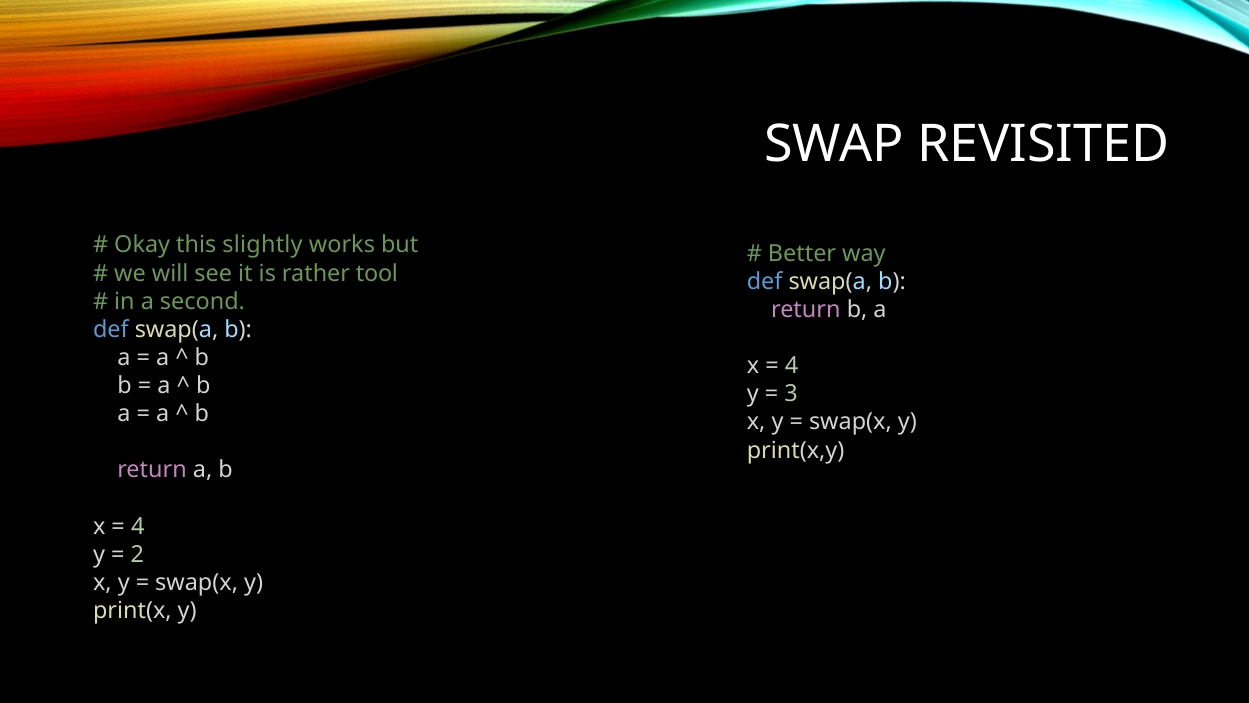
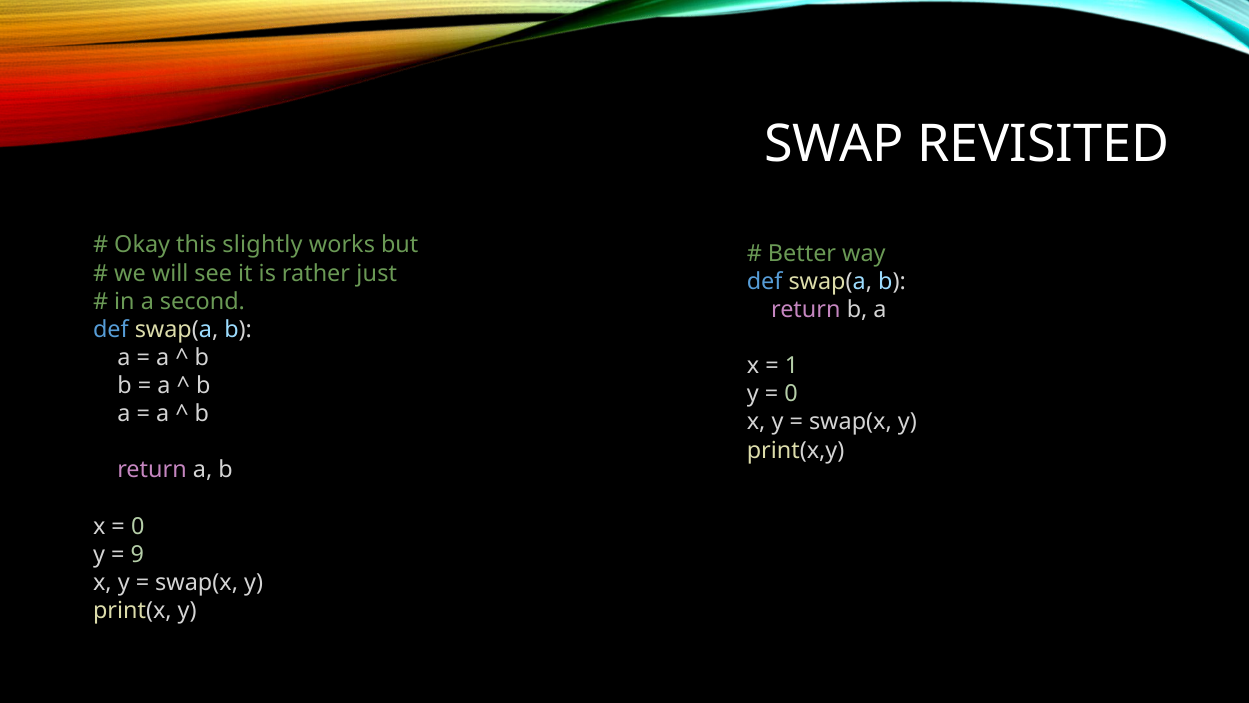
tool: tool -> just
4 at (792, 366): 4 -> 1
3 at (791, 394): 3 -> 0
4 at (138, 526): 4 -> 0
2: 2 -> 9
